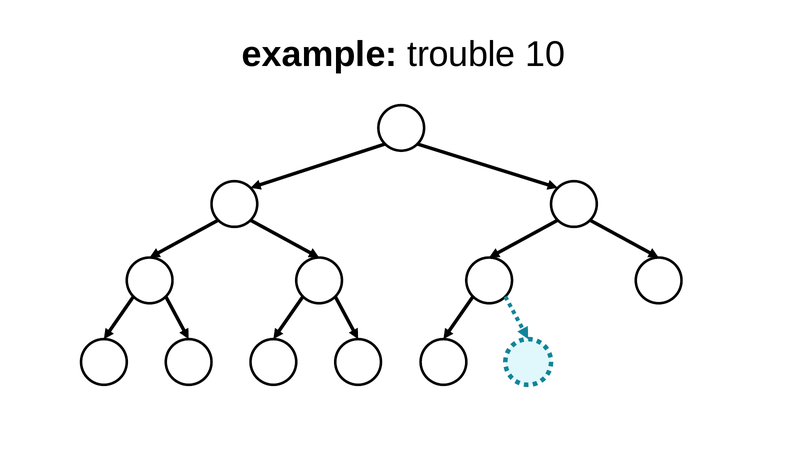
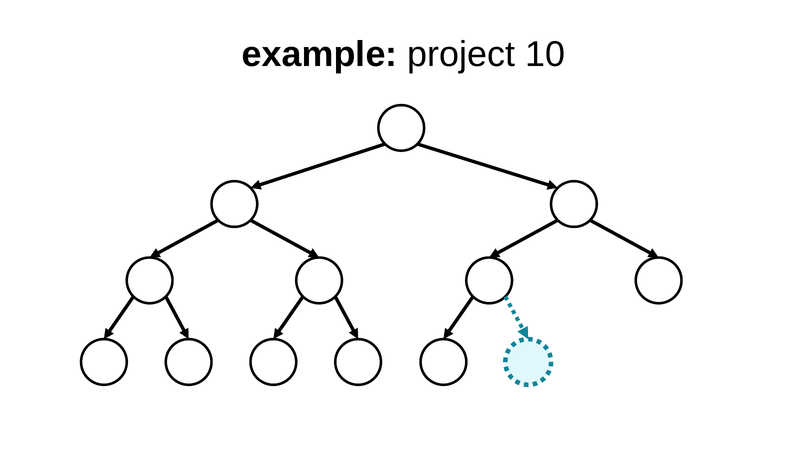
trouble: trouble -> project
